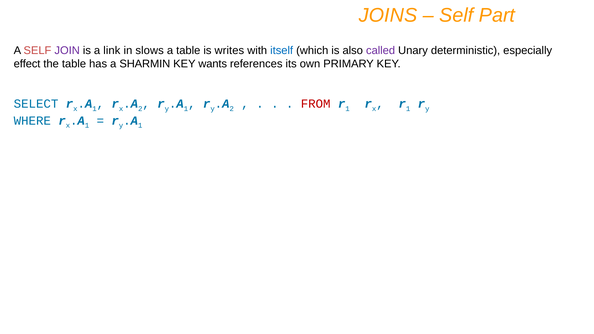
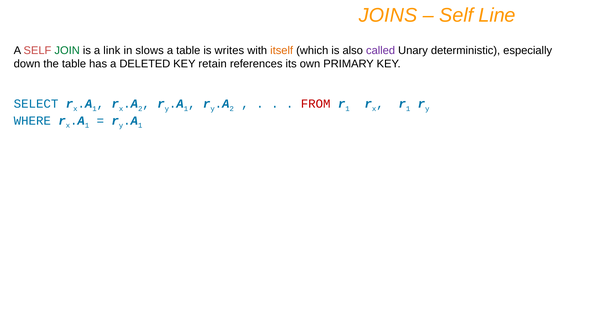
Part: Part -> Line
JOIN colour: purple -> green
itself colour: blue -> orange
effect: effect -> down
SHARMIN: SHARMIN -> DELETED
wants: wants -> retain
